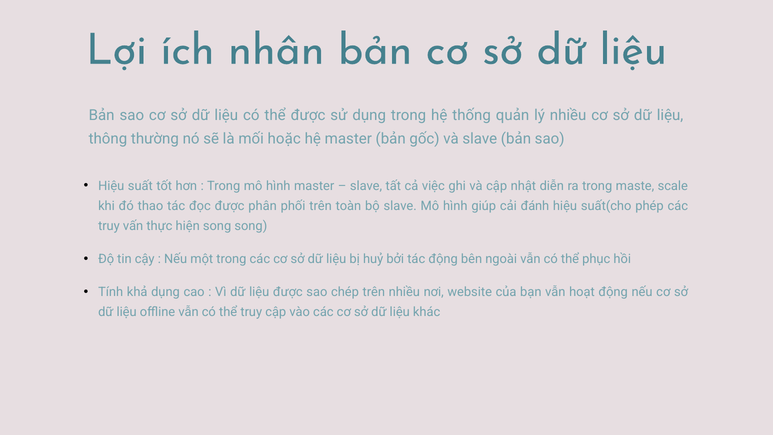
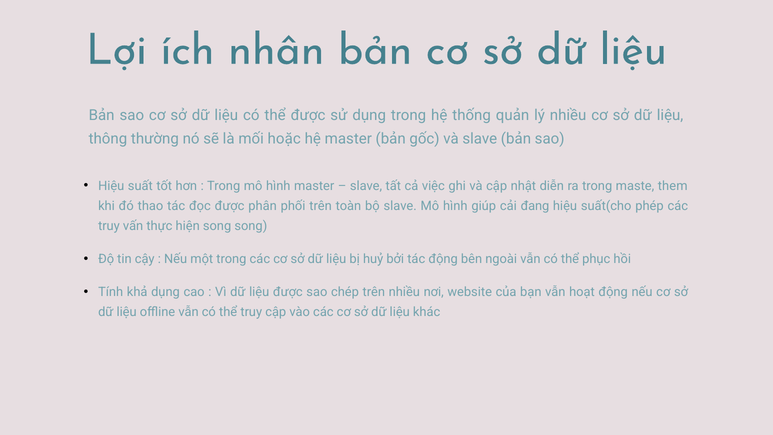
scale: scale -> them
đánh: đánh -> đang
